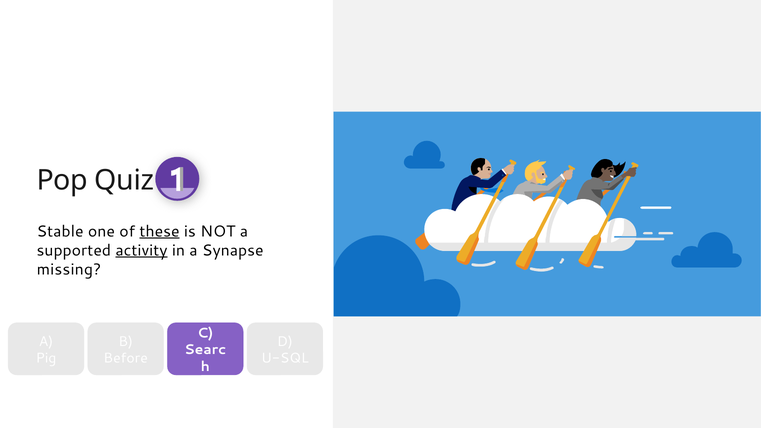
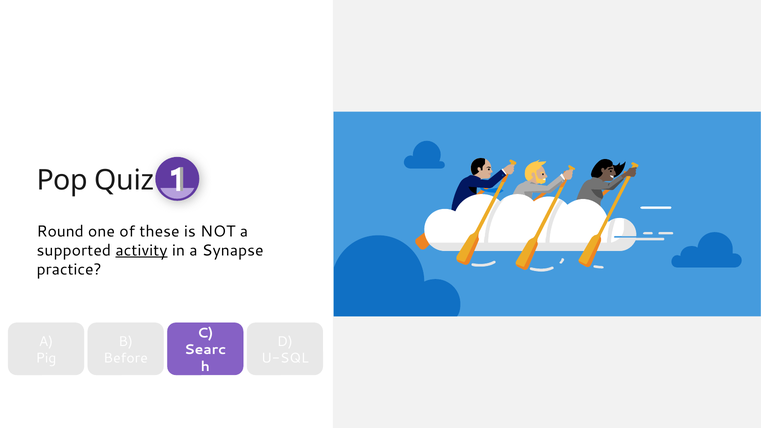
Stable: Stable -> Round
these underline: present -> none
missing: missing -> practice
